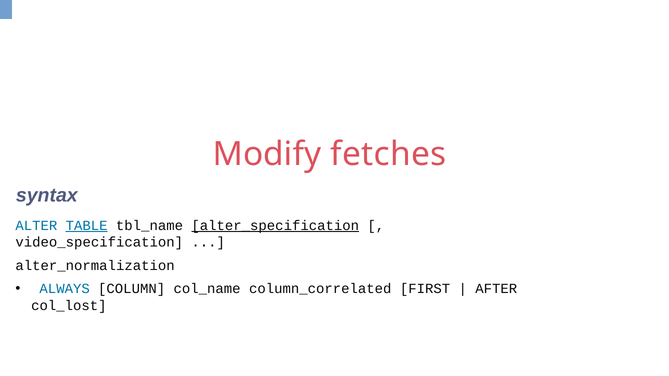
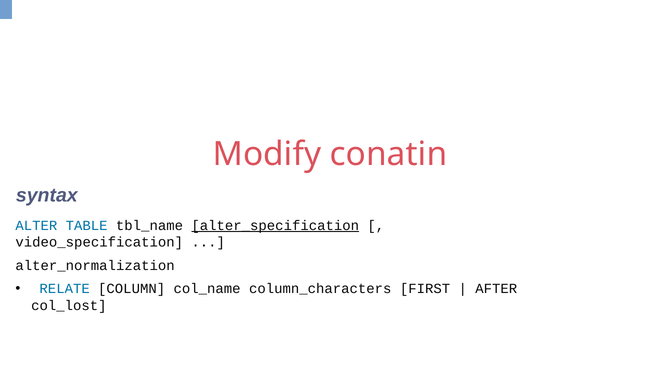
fetches: fetches -> conatin
TABLE underline: present -> none
ALWAYS: ALWAYS -> RELATE
column_correlated: column_correlated -> column_characters
